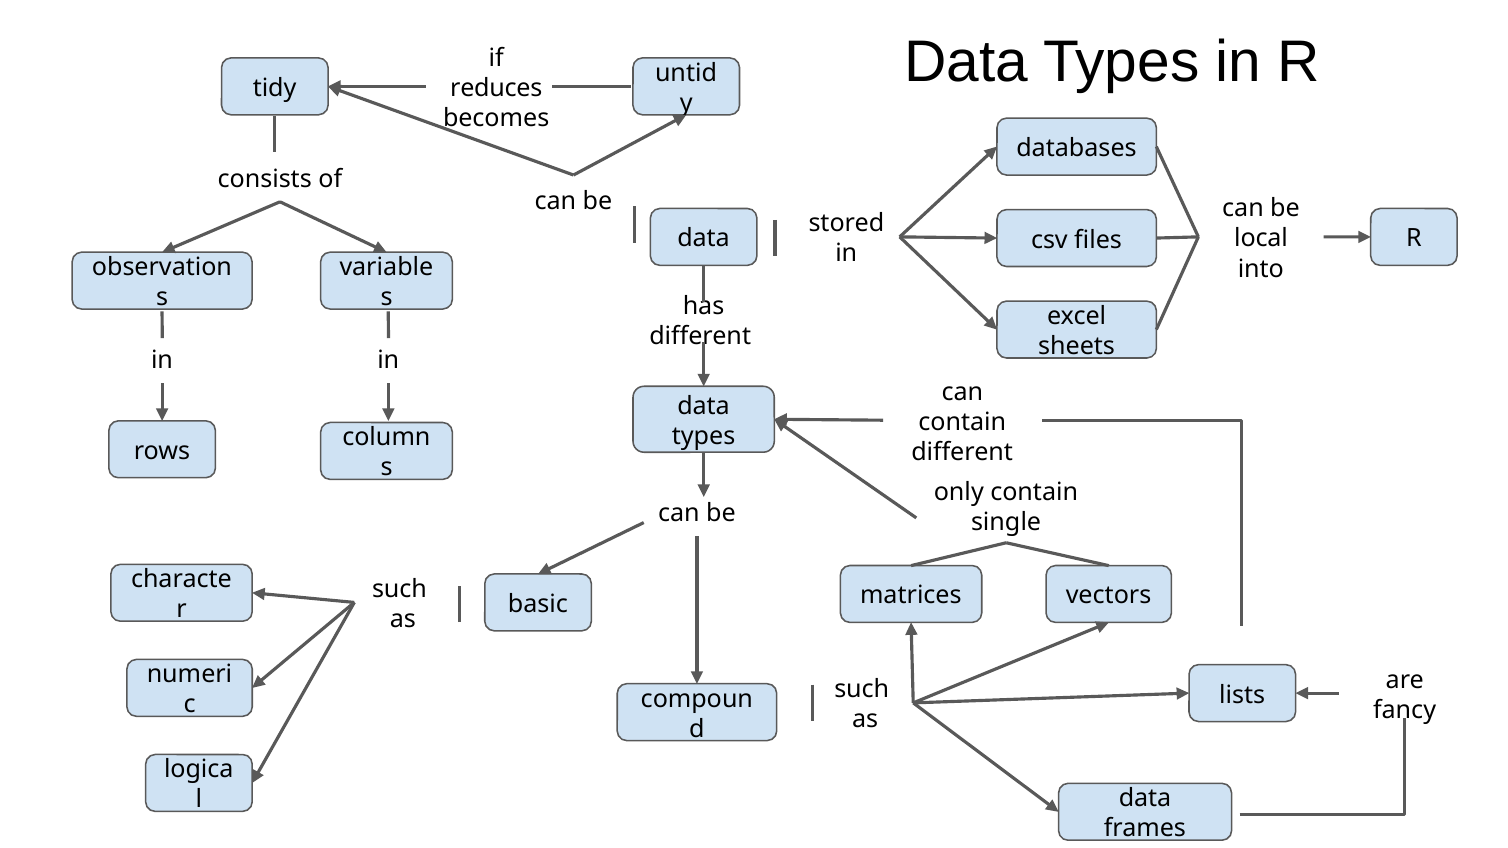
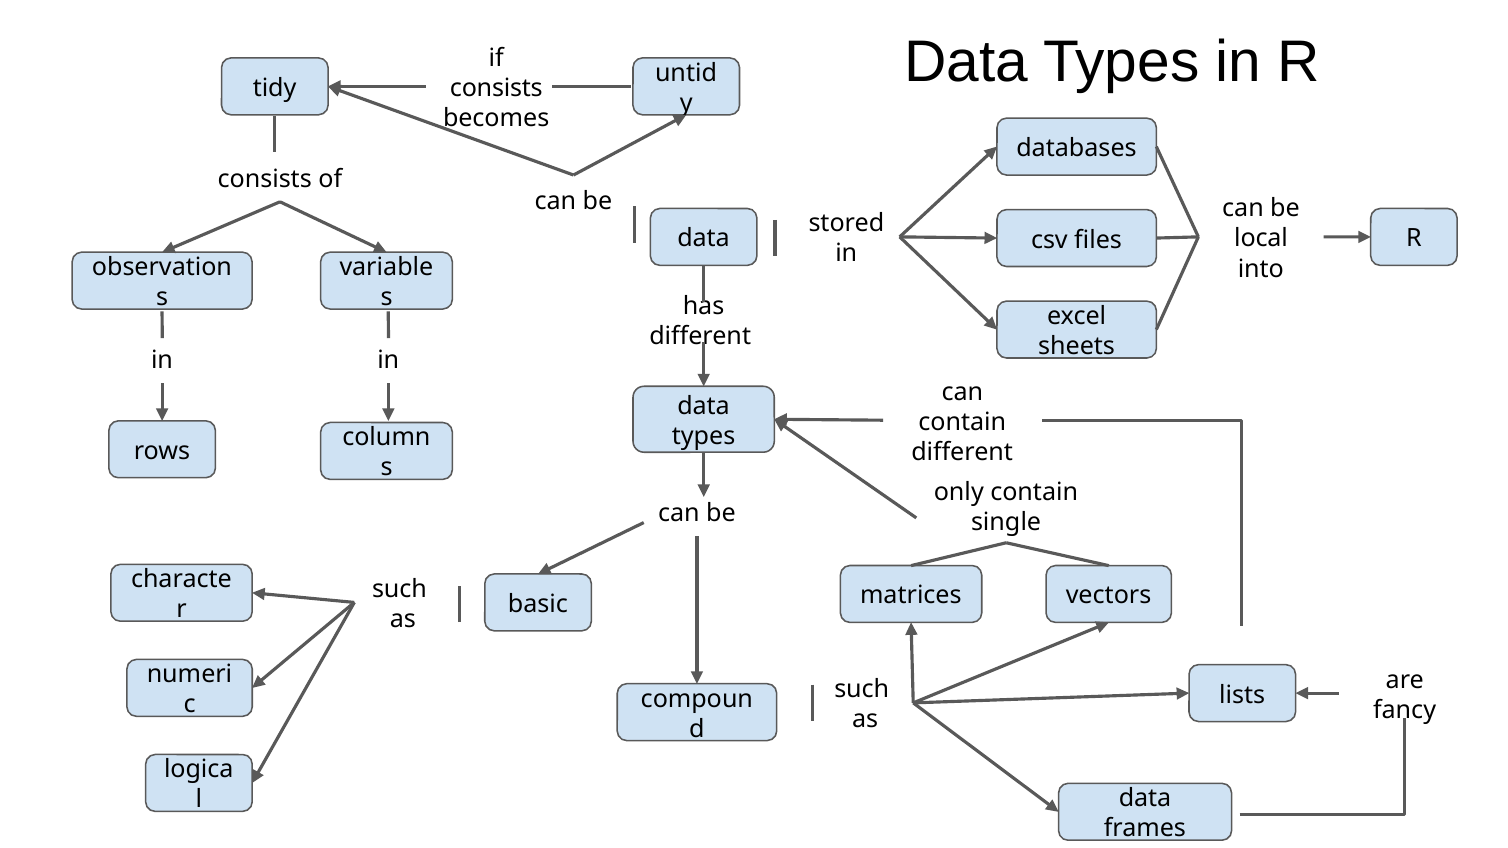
reduces at (496, 88): reduces -> consists
